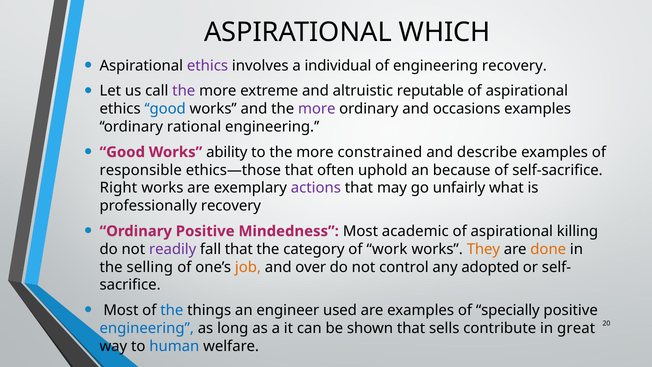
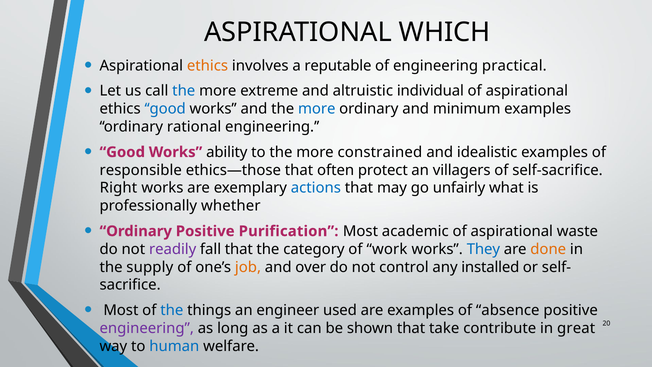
ethics at (207, 66) colour: purple -> orange
individual: individual -> reputable
engineering recovery: recovery -> practical
the at (184, 91) colour: purple -> blue
reputable: reputable -> individual
more at (317, 109) colour: purple -> blue
occasions: occasions -> minimum
describe: describe -> idealistic
uphold: uphold -> protect
because: because -> villagers
actions colour: purple -> blue
professionally recovery: recovery -> whether
Mindedness: Mindedness -> Purification
killing: killing -> waste
They colour: orange -> blue
selling: selling -> supply
adopted: adopted -> installed
specially: specially -> absence
engineering at (147, 328) colour: blue -> purple
sells: sells -> take
